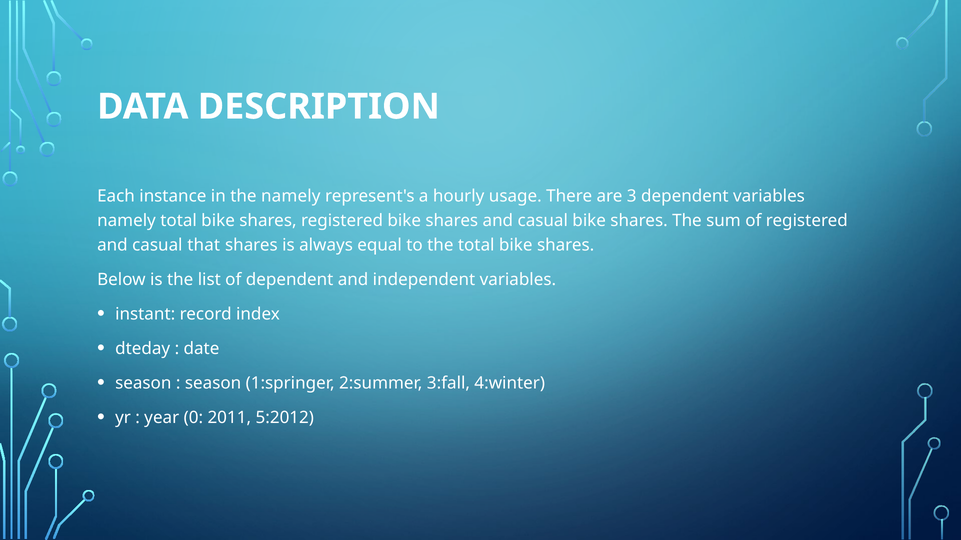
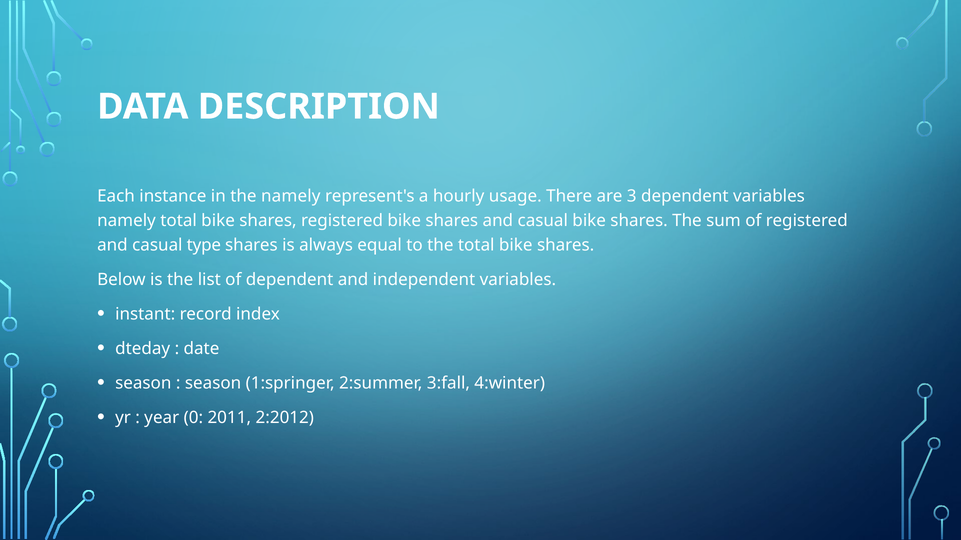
that: that -> type
5:2012: 5:2012 -> 2:2012
